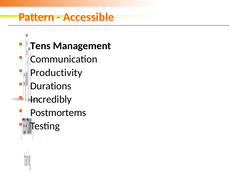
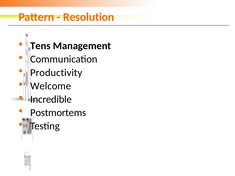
Accessible: Accessible -> Resolution
Durations: Durations -> Welcome
Incredibly: Incredibly -> Incredible
